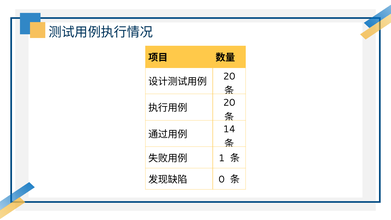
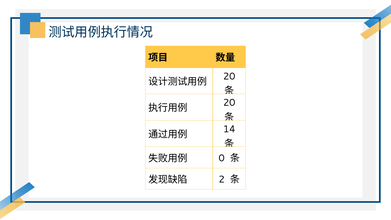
1: 1 -> 0
0: 0 -> 2
